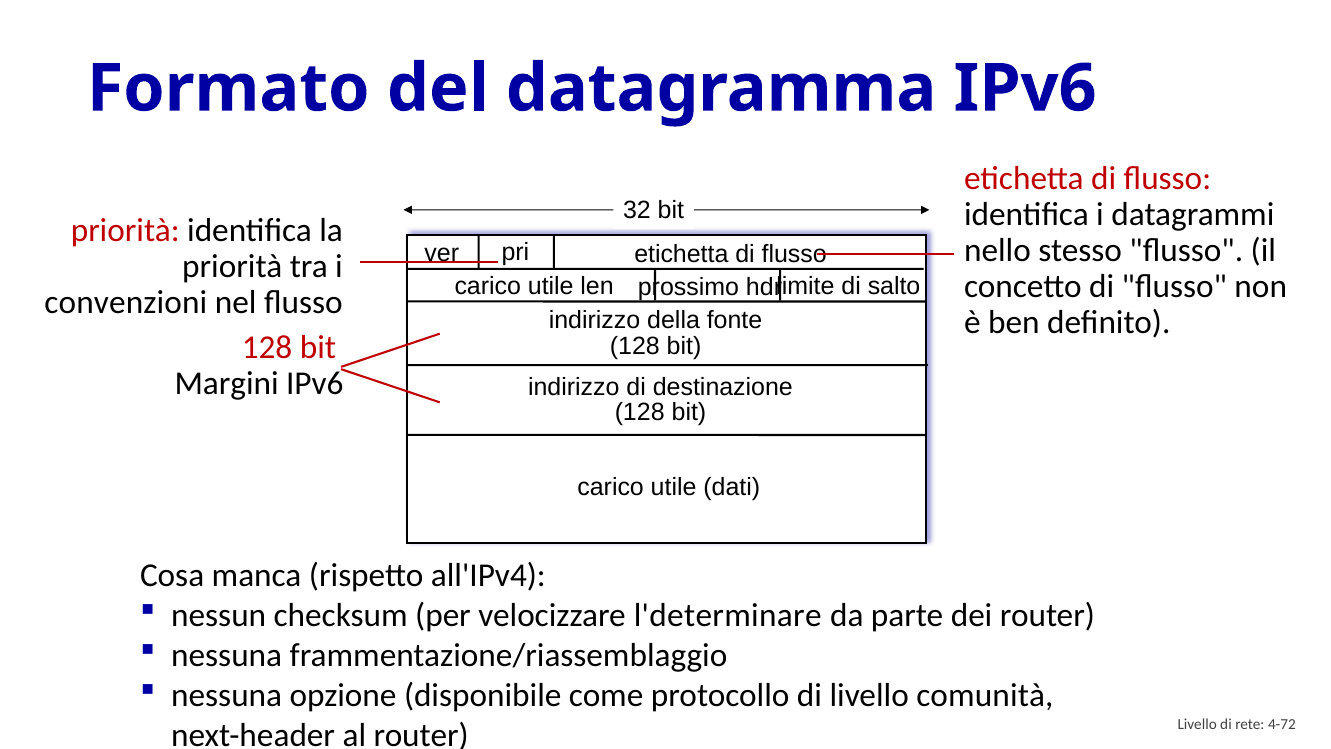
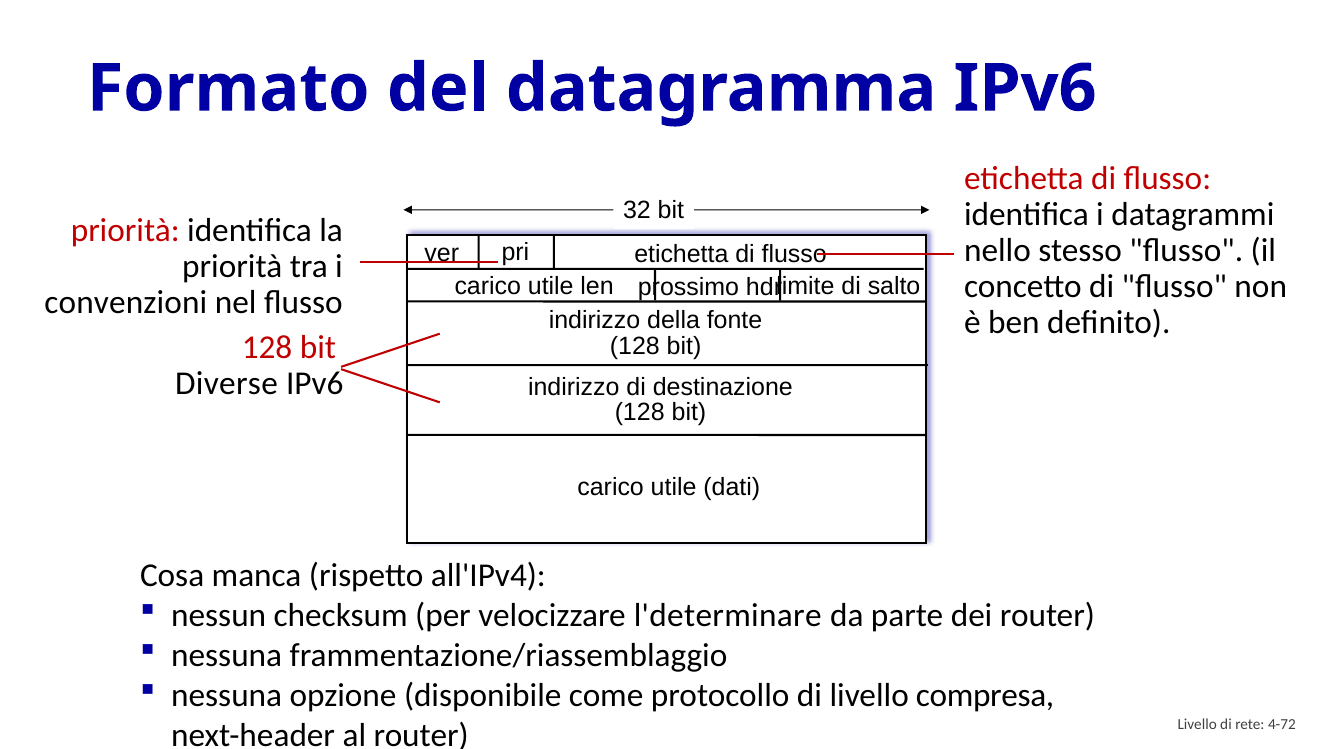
Margini: Margini -> Diverse
comunità: comunità -> compresa
